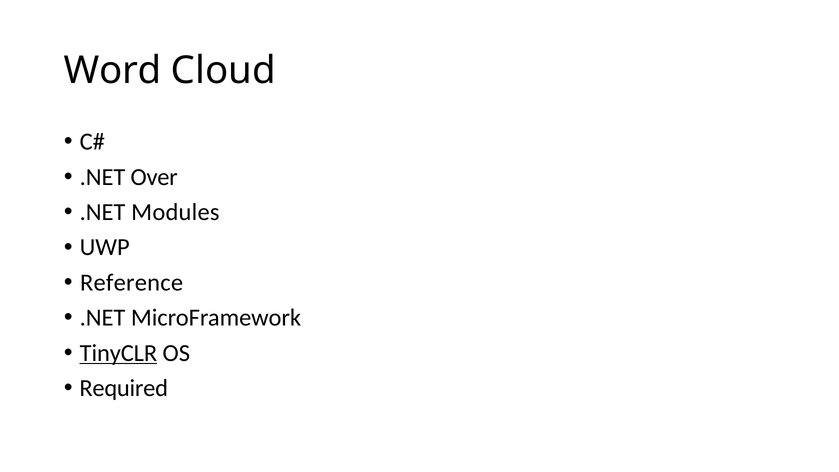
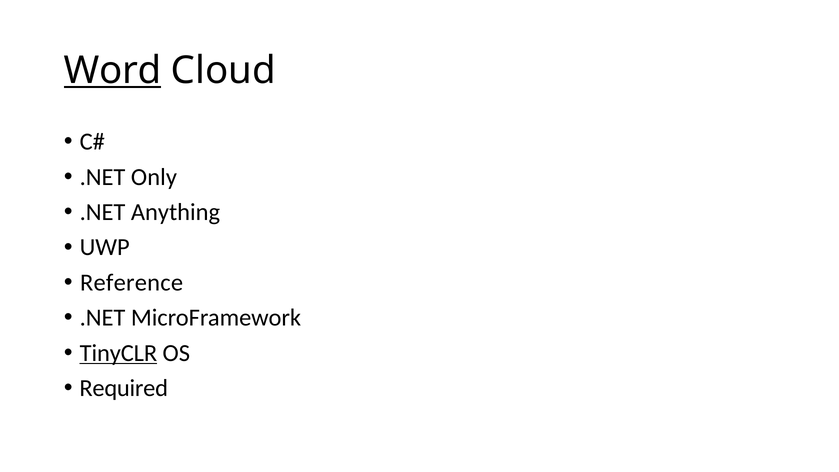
Word underline: none -> present
Over: Over -> Only
Modules: Modules -> Anything
